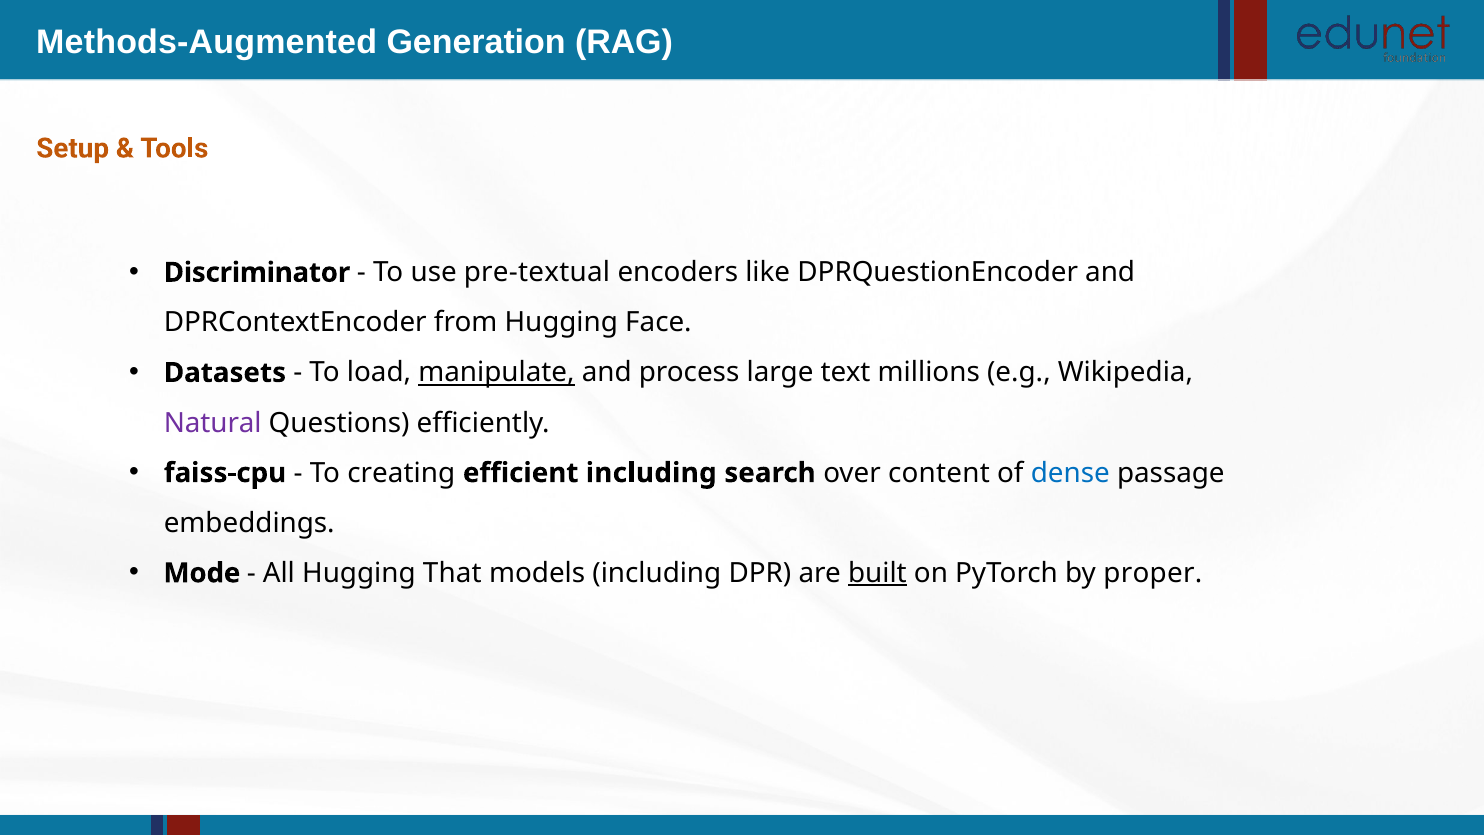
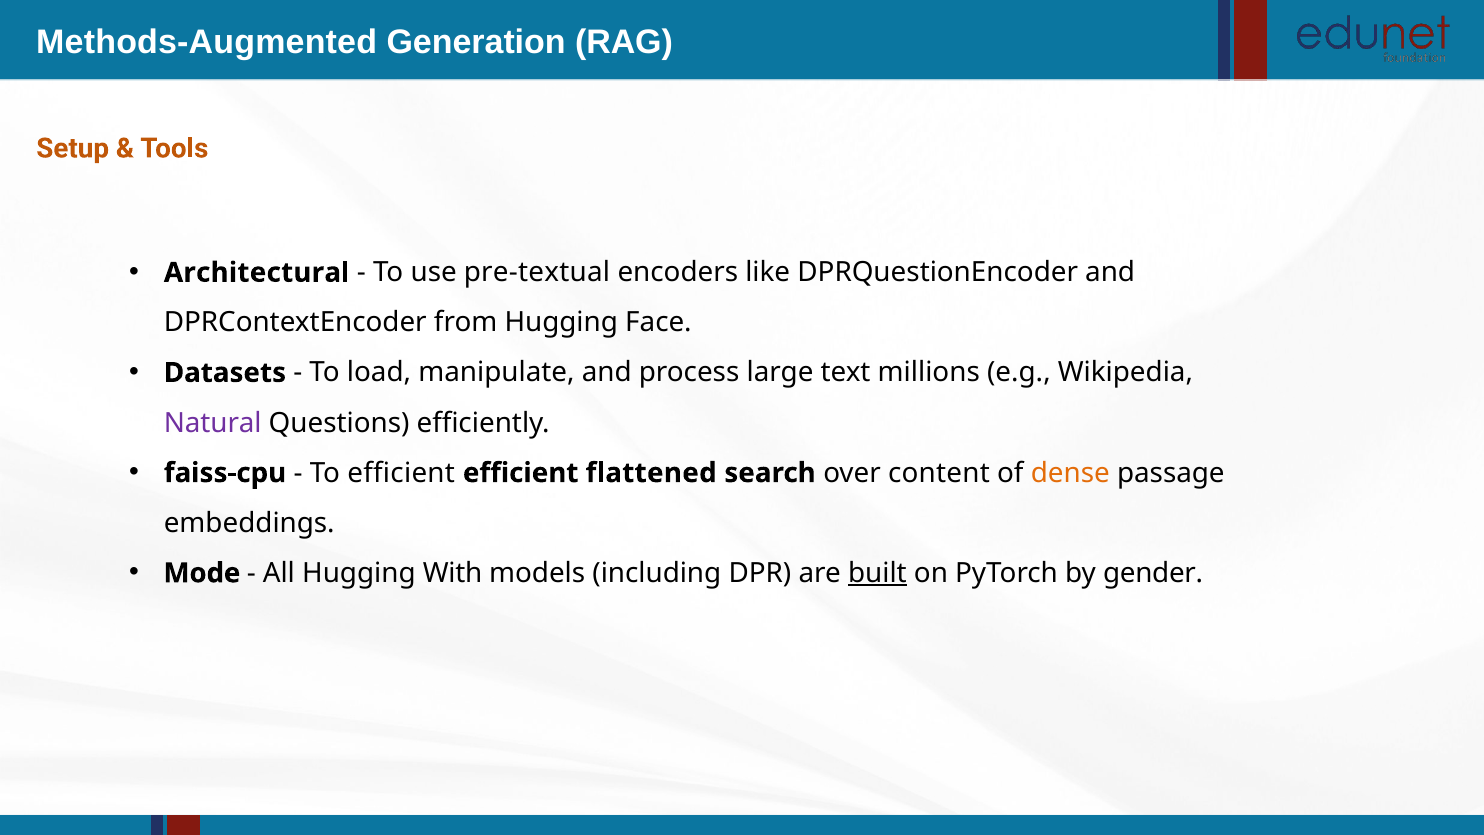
Discriminator: Discriminator -> Architectural
manipulate underline: present -> none
To creating: creating -> efficient
efficient including: including -> flattened
dense colour: blue -> orange
That: That -> With
proper: proper -> gender
